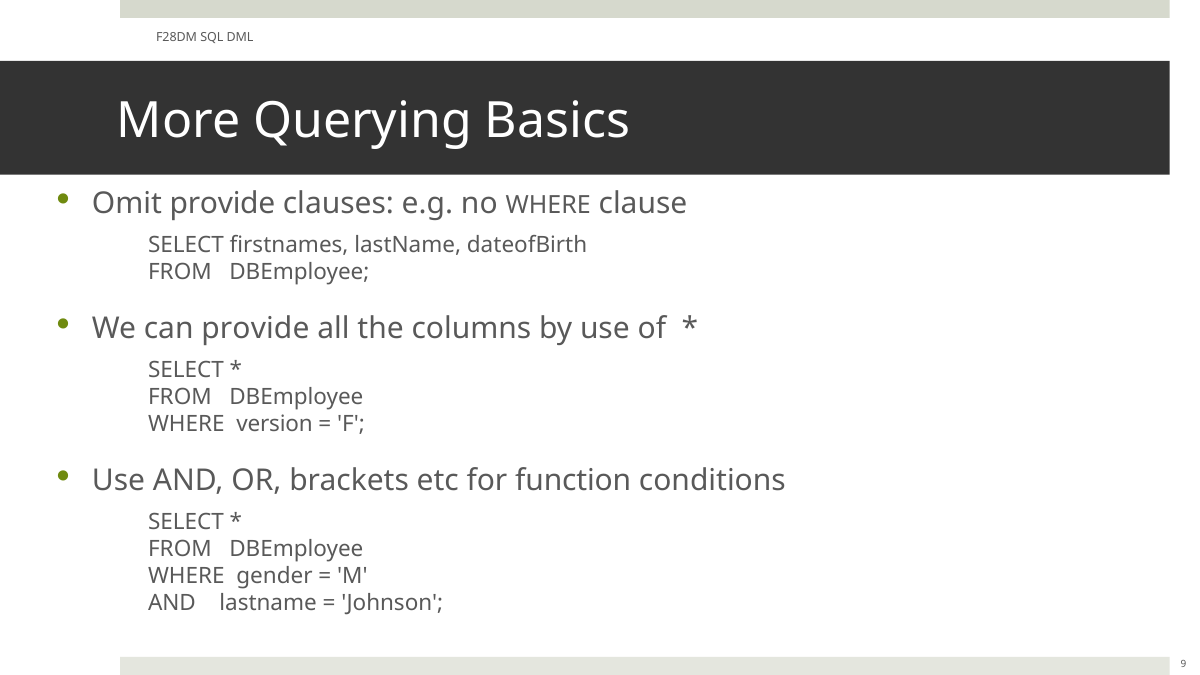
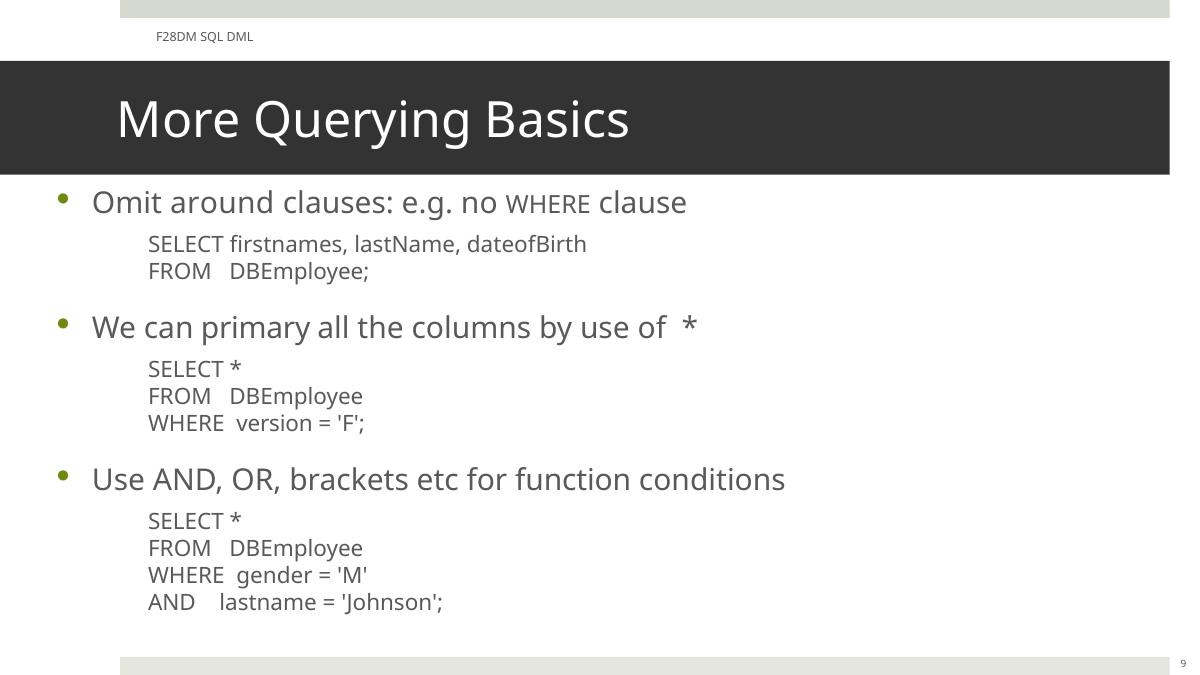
Omit provide: provide -> around
can provide: provide -> primary
